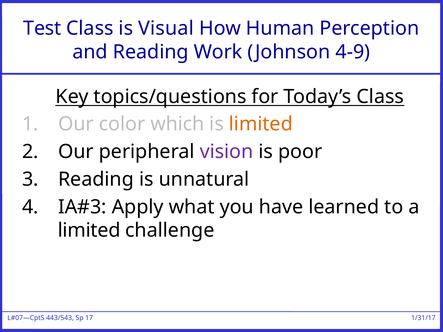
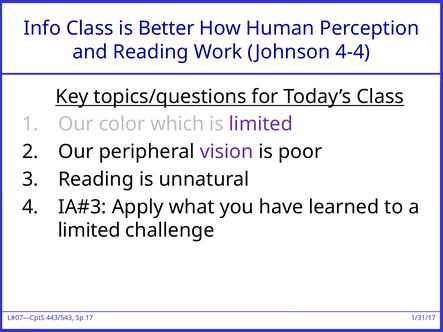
Test: Test -> Info
Visual: Visual -> Better
4-9: 4-9 -> 4-4
limited at (261, 124) colour: orange -> purple
